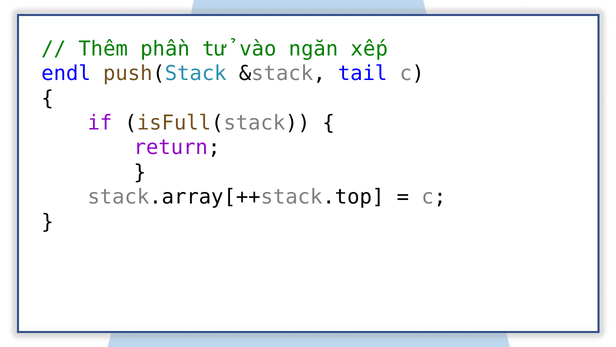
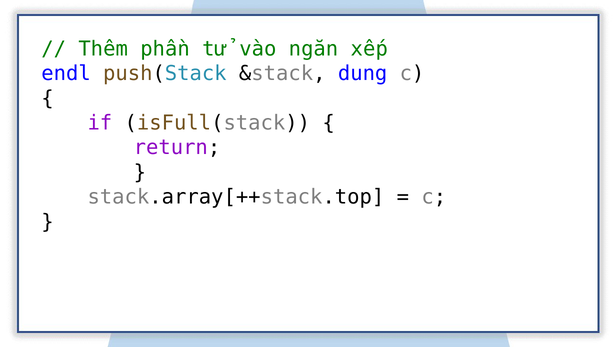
tail: tail -> dung
